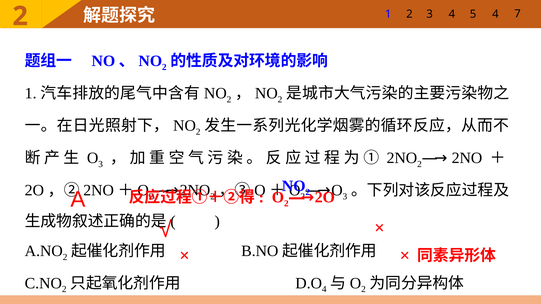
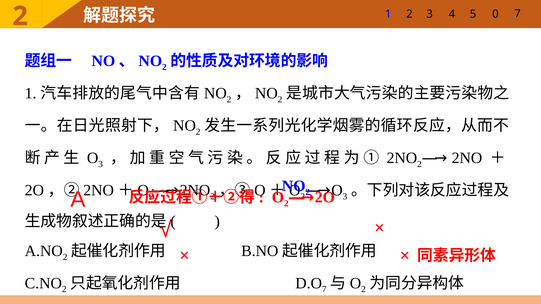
5 4: 4 -> 0
4 at (324, 290): 4 -> 7
